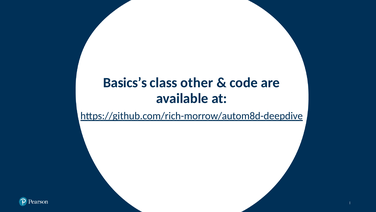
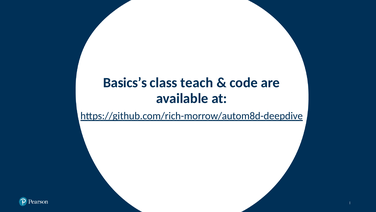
other: other -> teach
